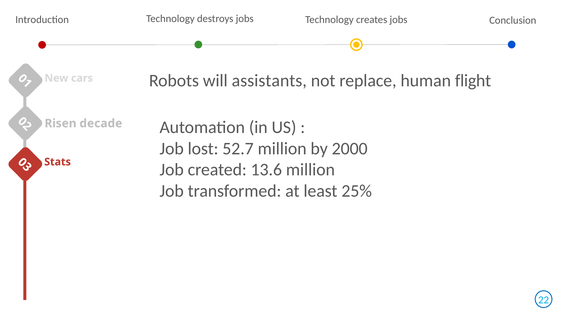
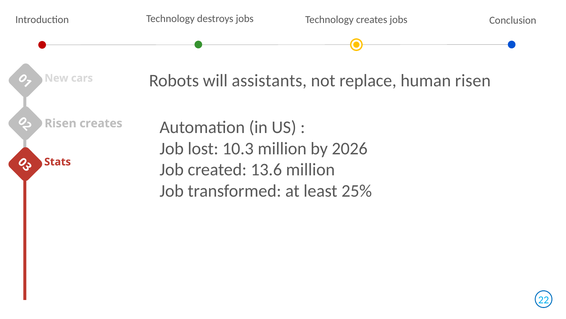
human flight: flight -> risen
Risen decade: decade -> creates
52.7: 52.7 -> 10.3
2000: 2000 -> 2026
